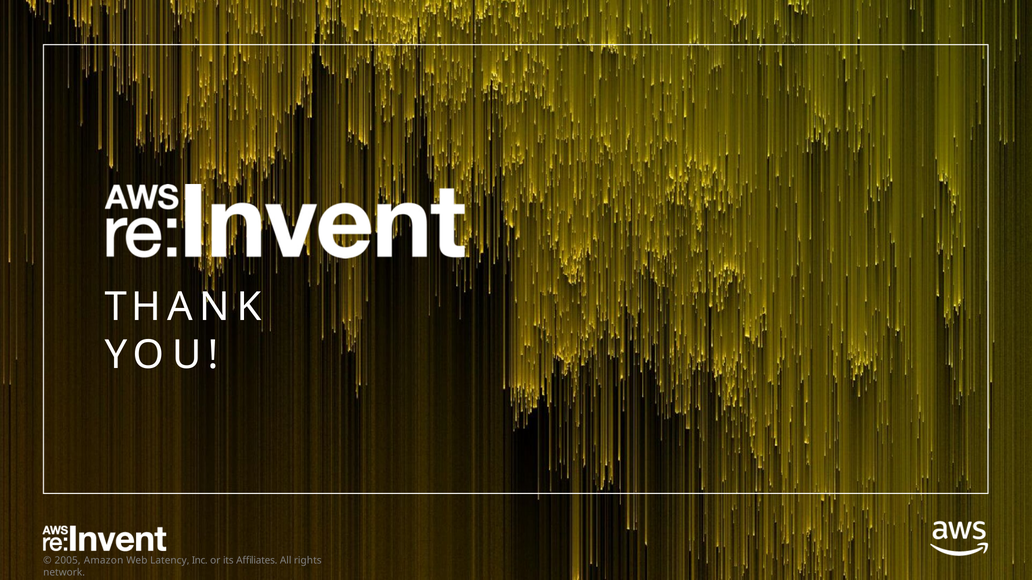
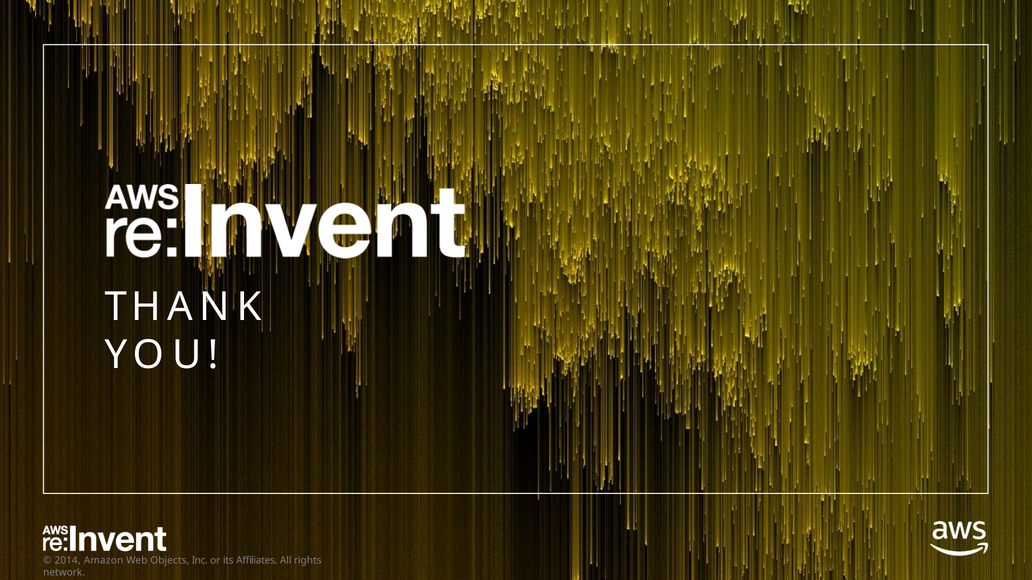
2005: 2005 -> 2014
Latency: Latency -> Objects
